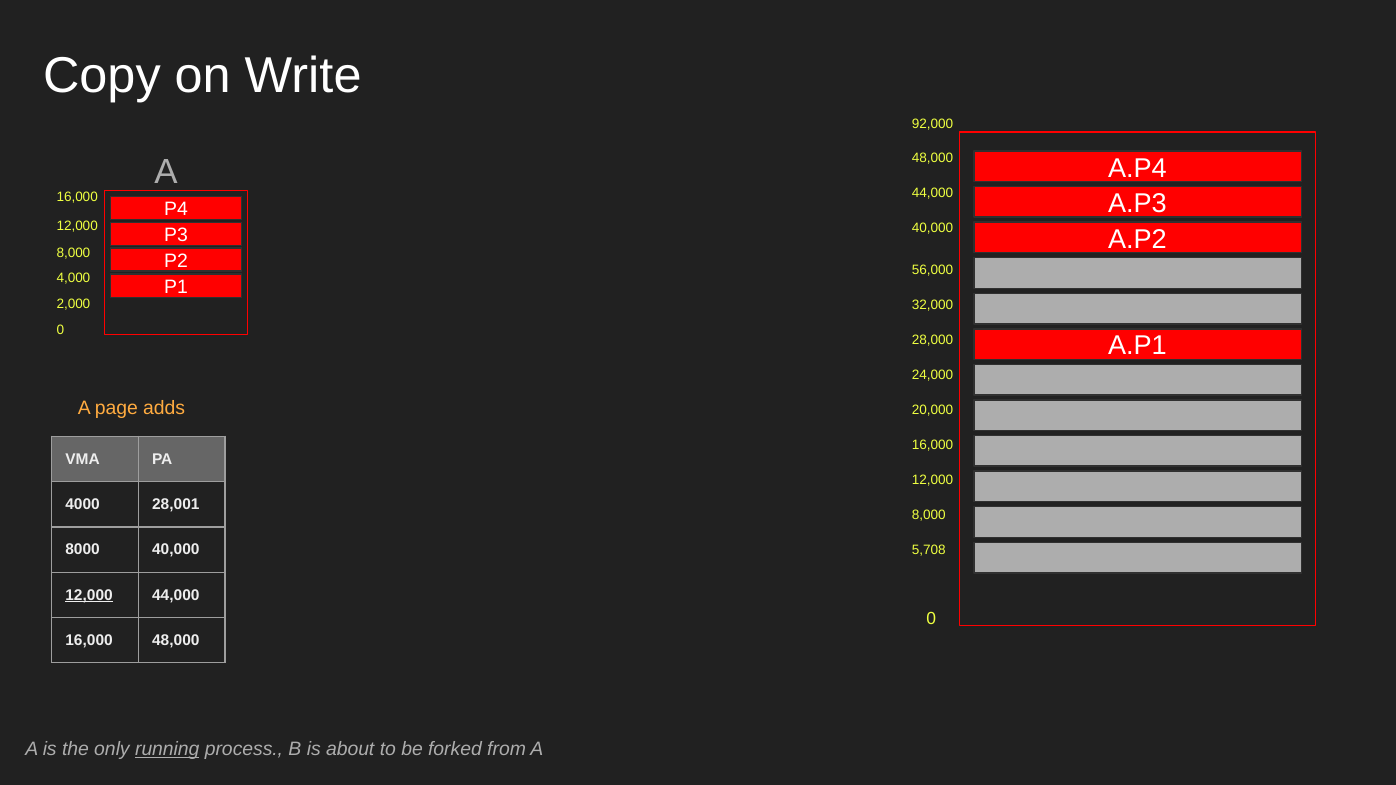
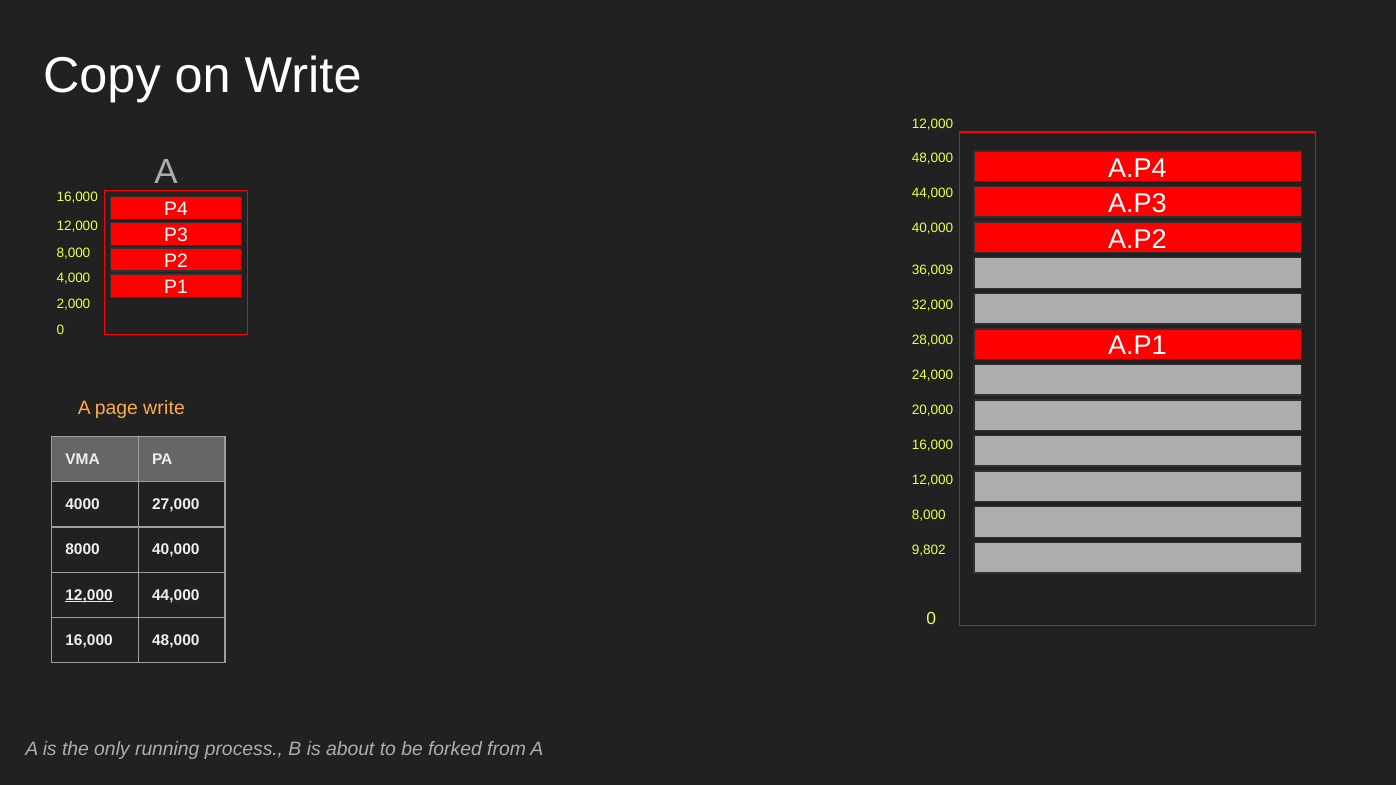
92,000 at (933, 124): 92,000 -> 12,000
56,000: 56,000 -> 36,009
page adds: adds -> write
28,001: 28,001 -> 27,000
5,708: 5,708 -> 9,802
running underline: present -> none
